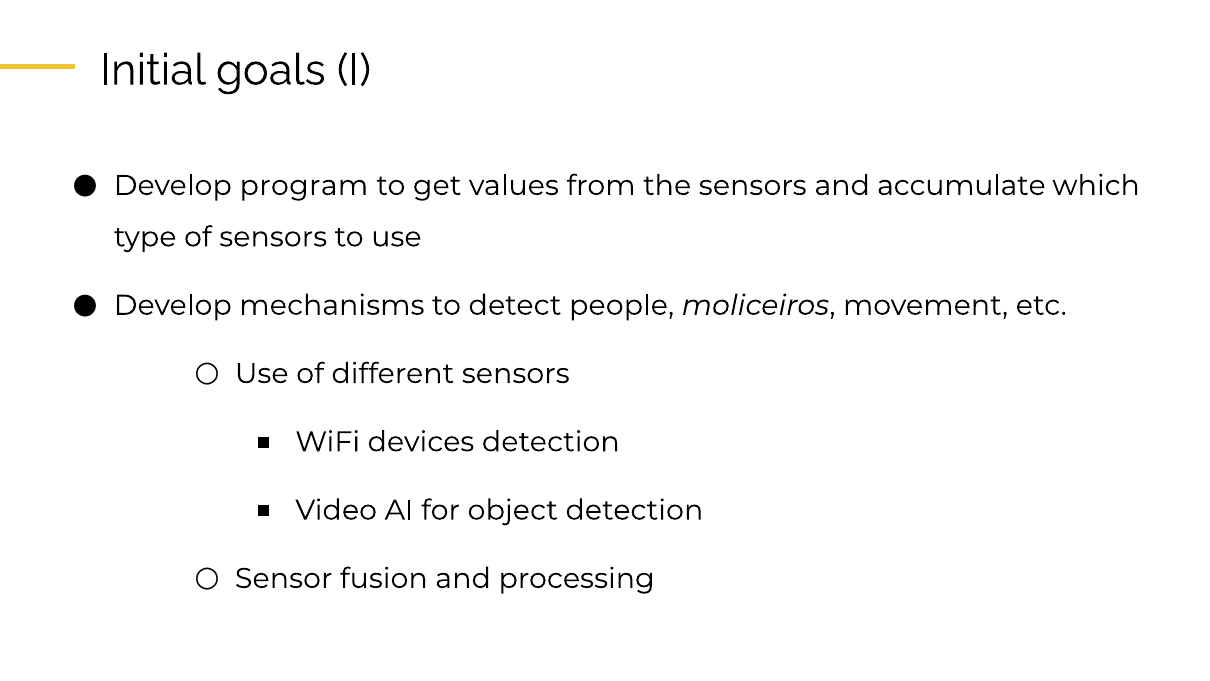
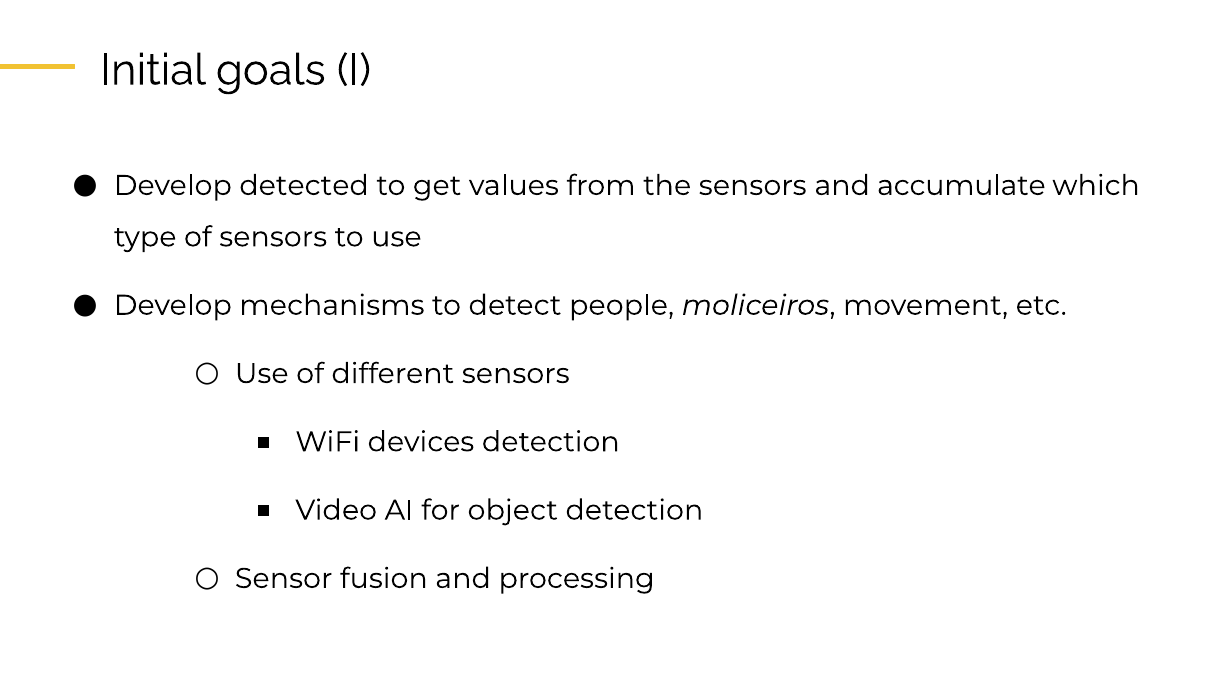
program: program -> detected
